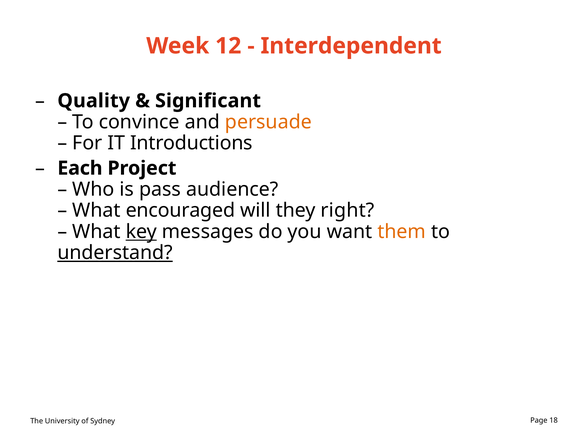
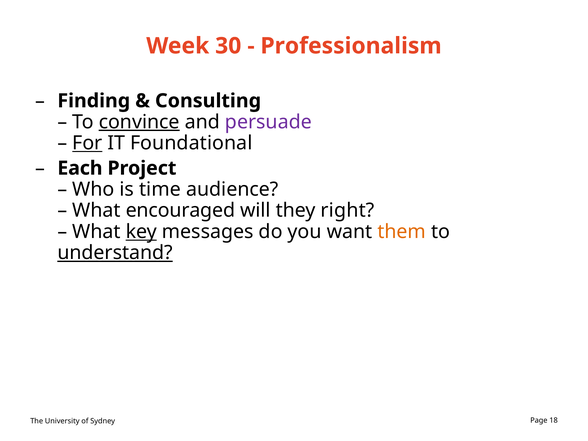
12: 12 -> 30
Interdependent: Interdependent -> Professionalism
Quality: Quality -> Finding
Significant: Significant -> Consulting
convince underline: none -> present
persuade colour: orange -> purple
For underline: none -> present
Introductions: Introductions -> Foundational
pass: pass -> time
